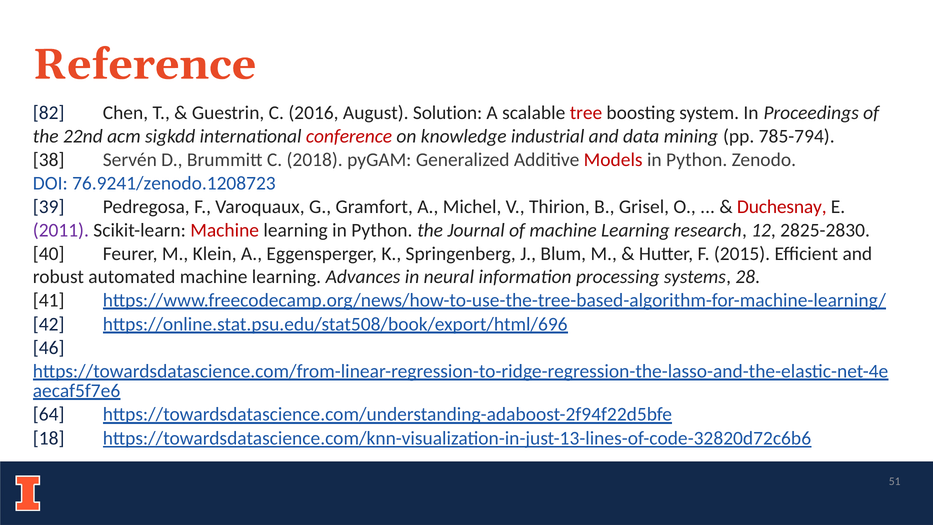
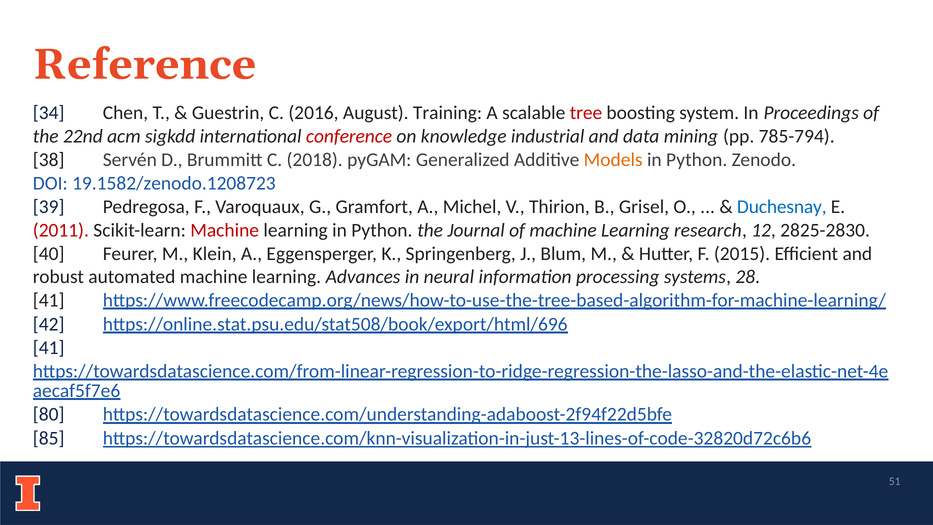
82: 82 -> 34
Solution: Solution -> Training
Models colour: red -> orange
76.9241/zenodo.1208723: 76.9241/zenodo.1208723 -> 19.1582/zenodo.1208723
Duchesnay colour: red -> blue
2011 colour: purple -> red
46 at (49, 348): 46 -> 41
64: 64 -> 80
18: 18 -> 85
